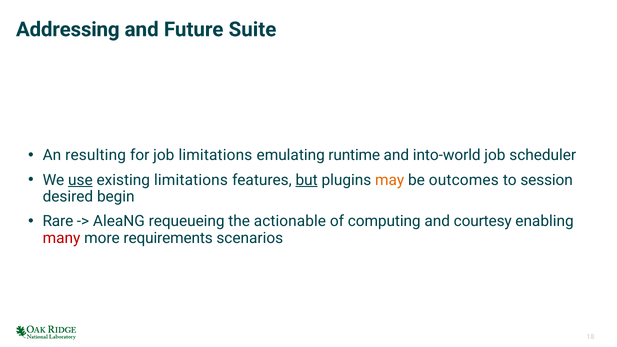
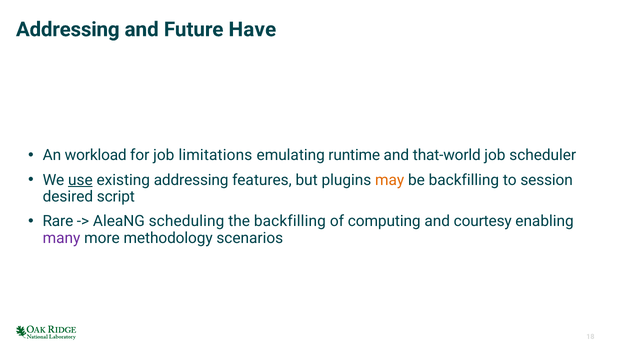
Suite: Suite -> Have
resulting: resulting -> workload
into-world: into-world -> that-world
existing limitations: limitations -> addressing
but underline: present -> none
be outcomes: outcomes -> backfilling
begin: begin -> script
requeueing: requeueing -> scheduling
the actionable: actionable -> backfilling
many colour: red -> purple
requirements: requirements -> methodology
